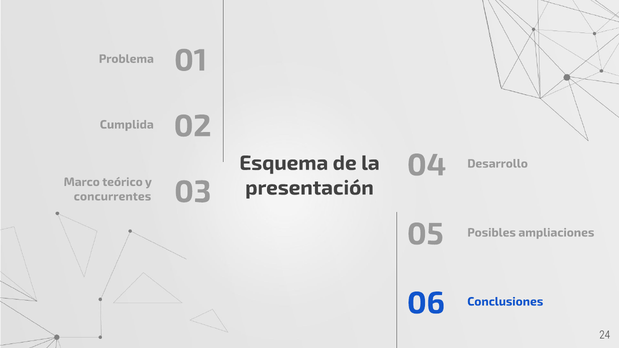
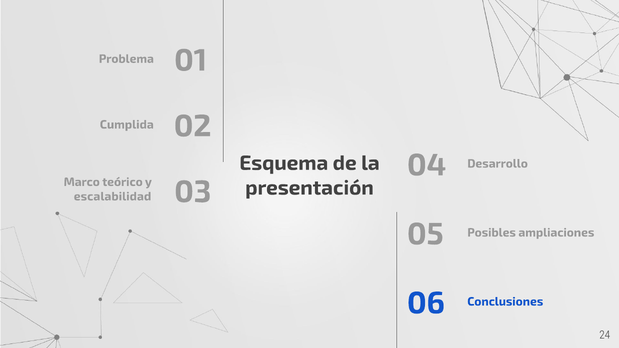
concurrentes: concurrentes -> escalabilidad
